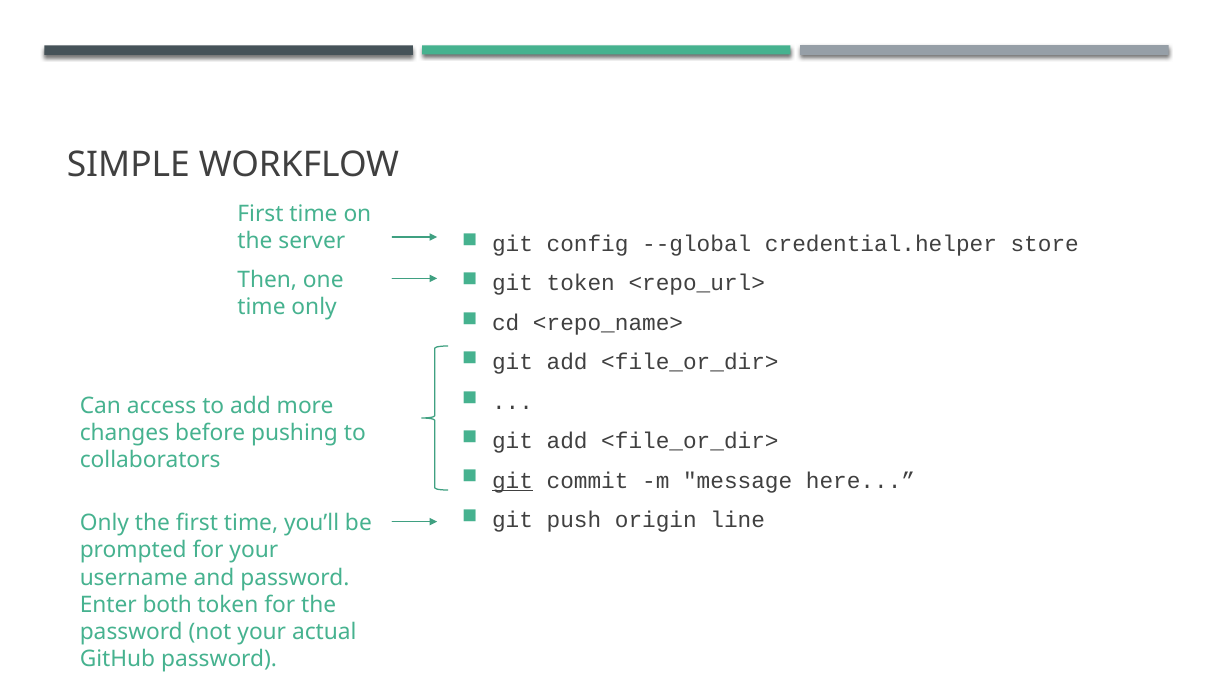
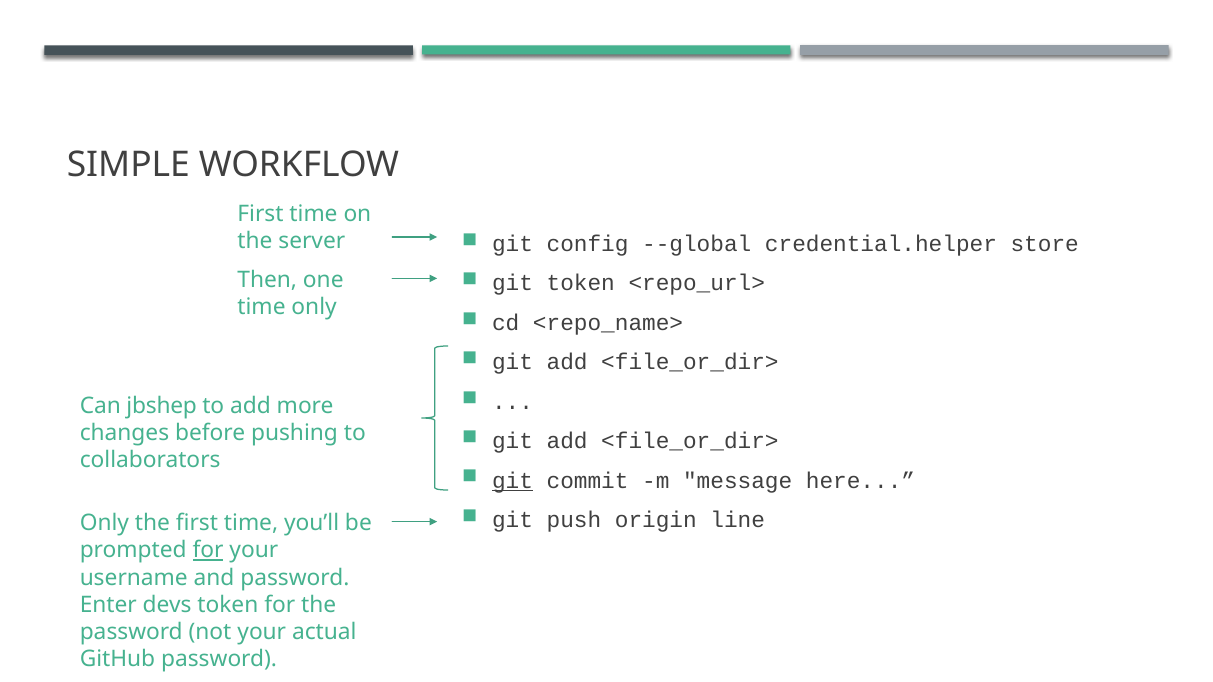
access: access -> jbshep
for at (208, 550) underline: none -> present
both: both -> devs
